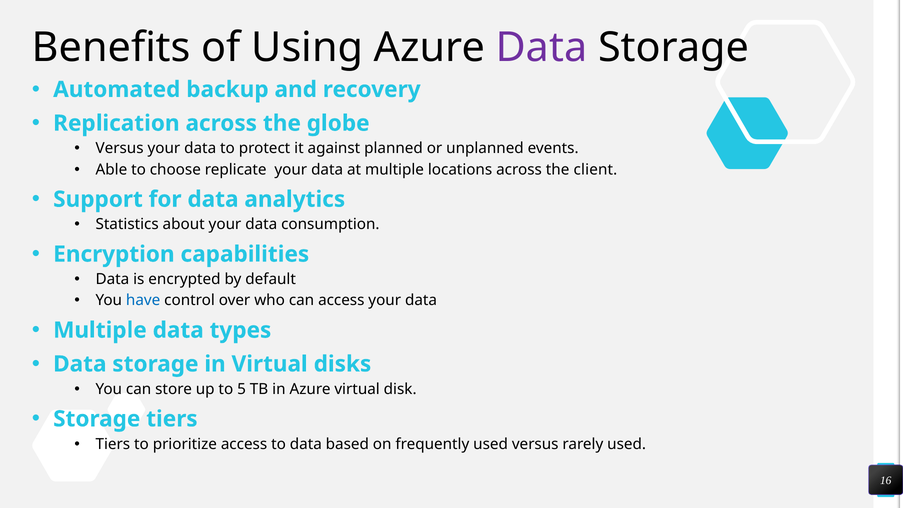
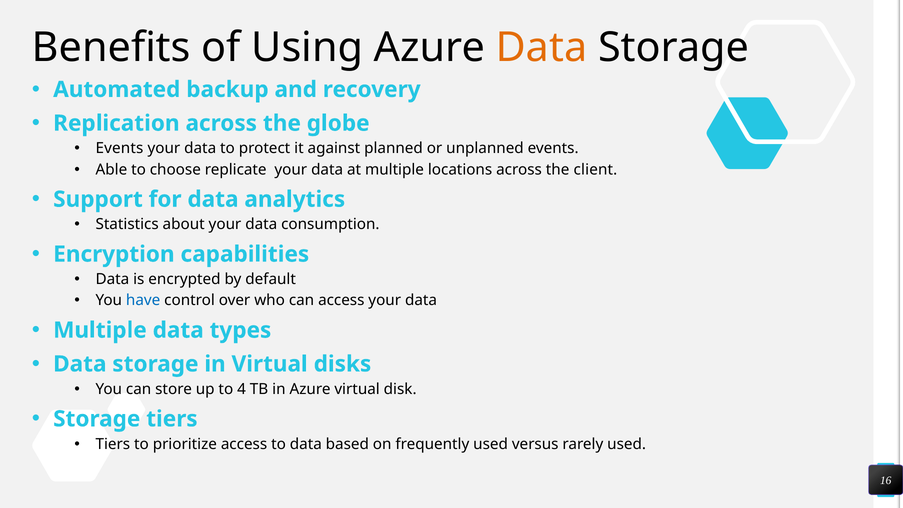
Data at (541, 48) colour: purple -> orange
Versus at (120, 148): Versus -> Events
5: 5 -> 4
